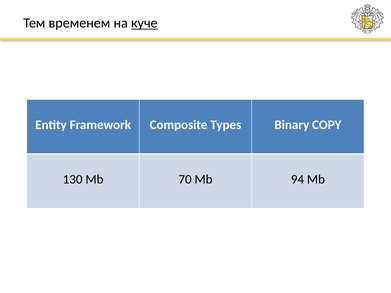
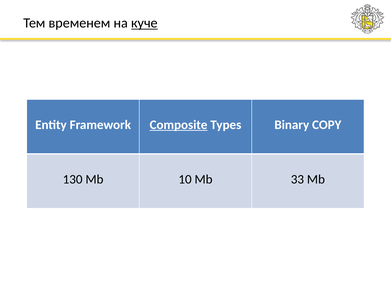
Composite underline: none -> present
70: 70 -> 10
94: 94 -> 33
